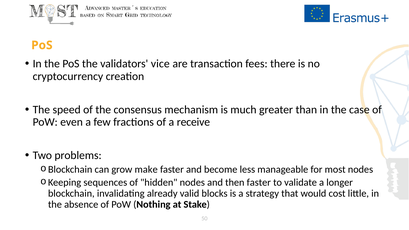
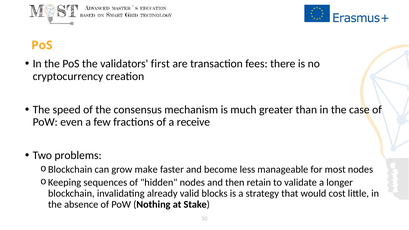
vice: vice -> first
then faster: faster -> retain
